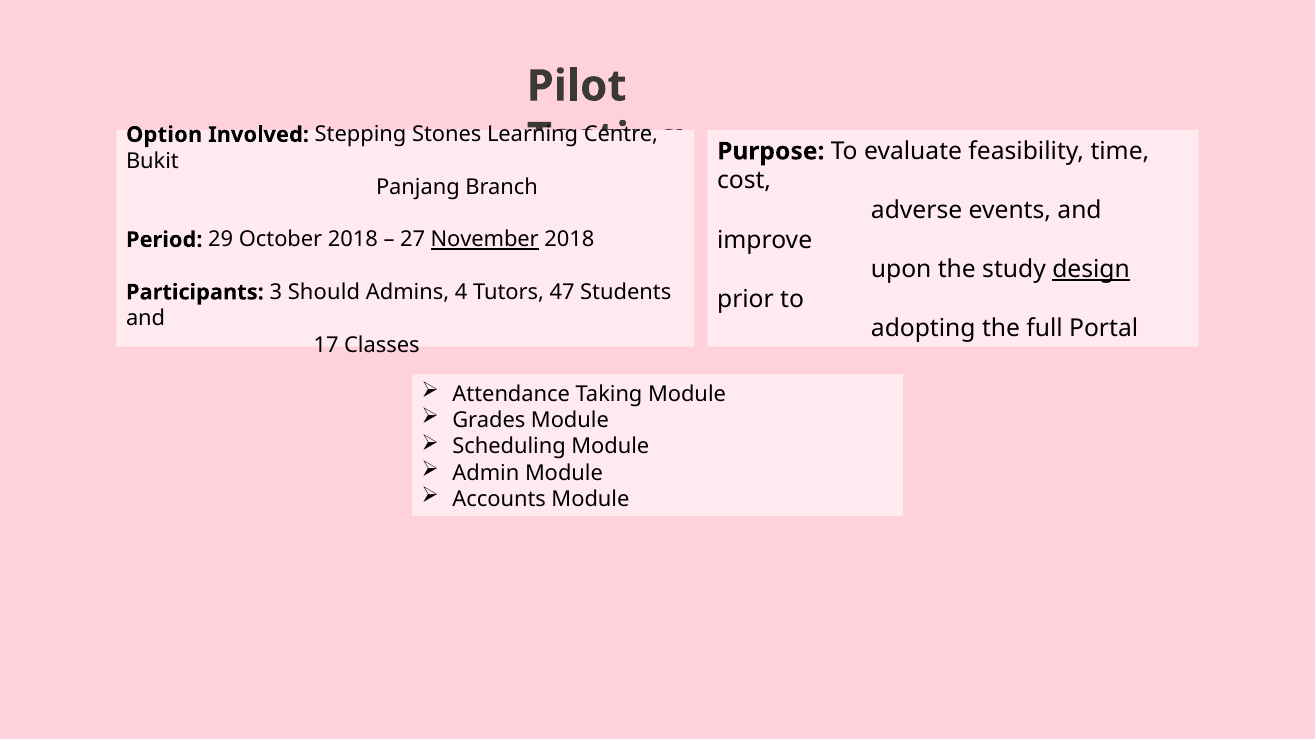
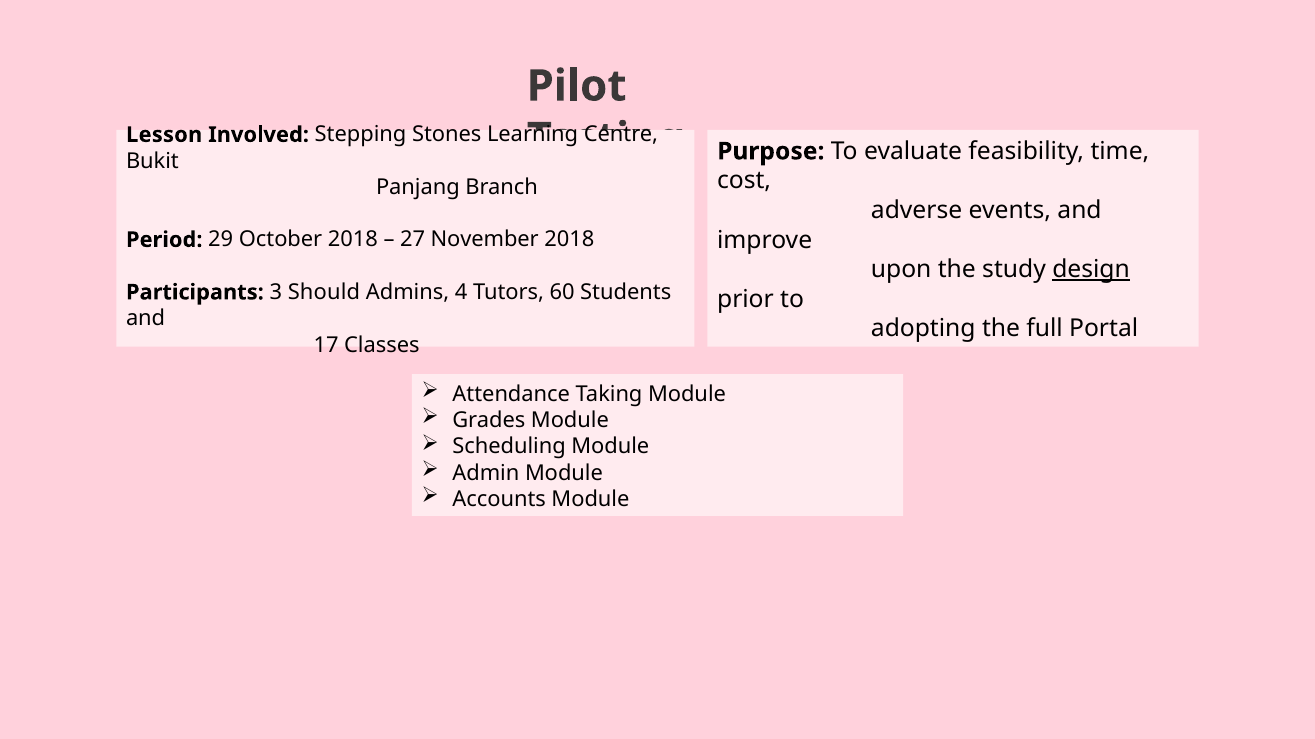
Option: Option -> Lesson
November underline: present -> none
47: 47 -> 60
